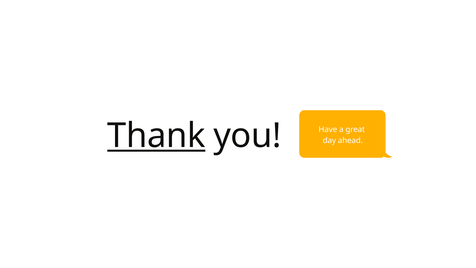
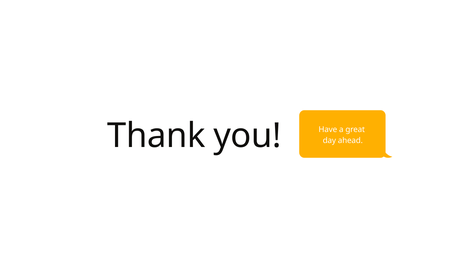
Thank underline: present -> none
